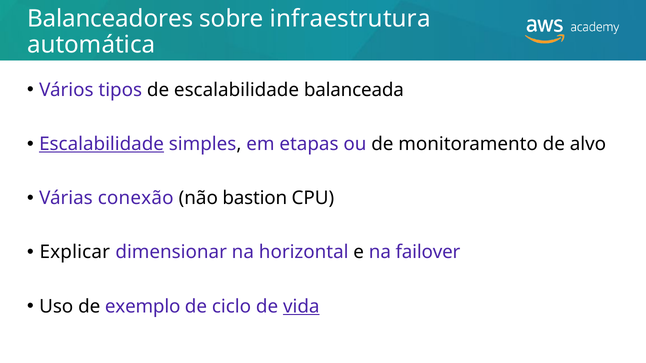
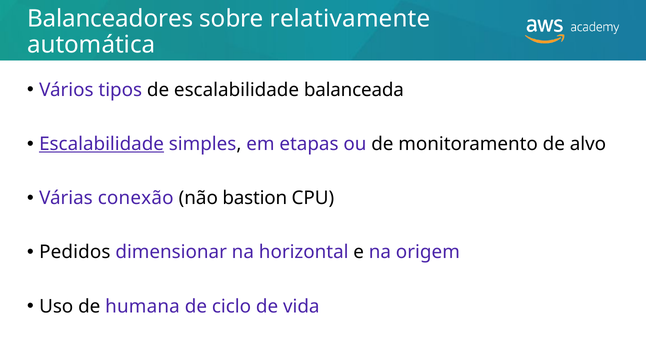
infraestrutura: infraestrutura -> relativamente
Explicar: Explicar -> Pedidos
failover: failover -> origem
exemplo: exemplo -> humana
vida underline: present -> none
